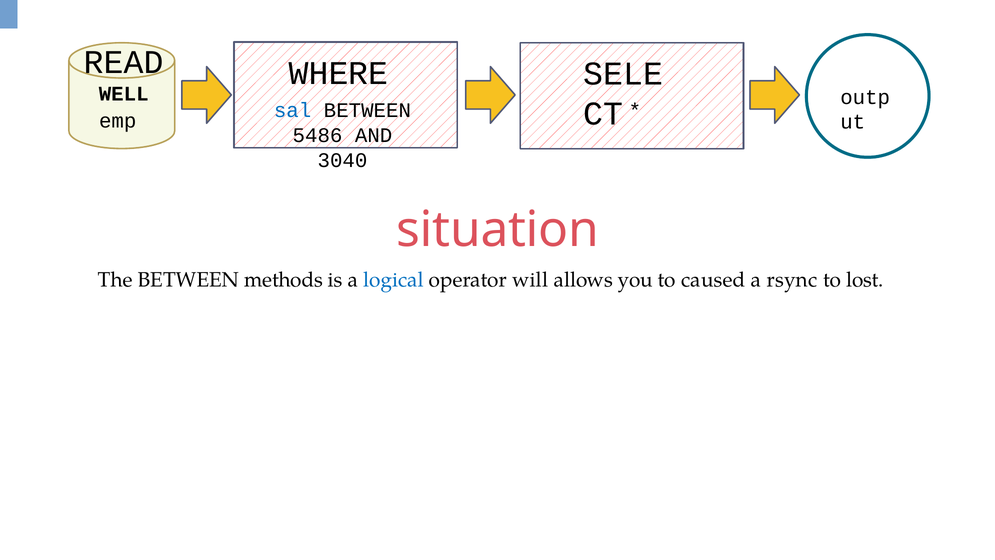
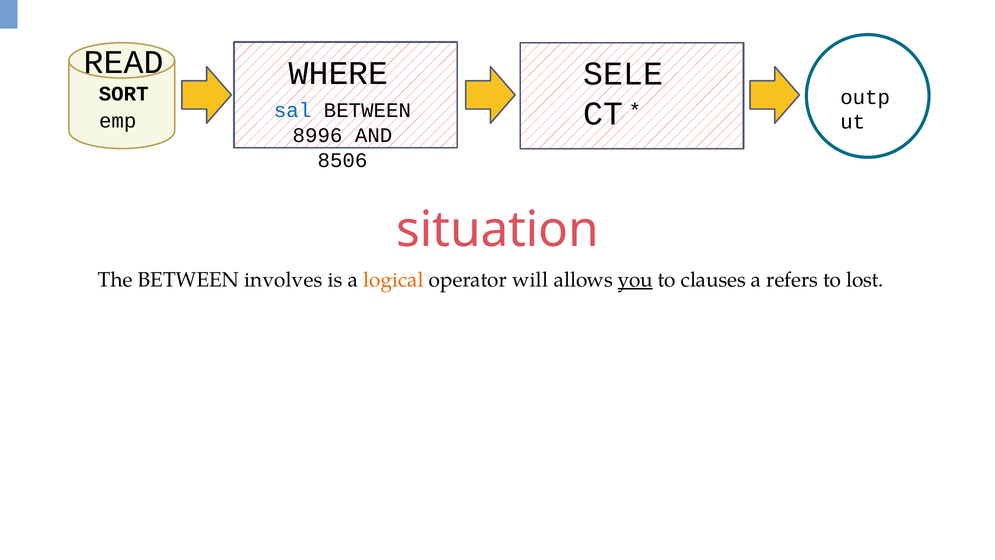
WELL: WELL -> SORT
5486: 5486 -> 8996
3040: 3040 -> 8506
methods: methods -> involves
logical colour: blue -> orange
you underline: none -> present
caused: caused -> clauses
rsync: rsync -> refers
